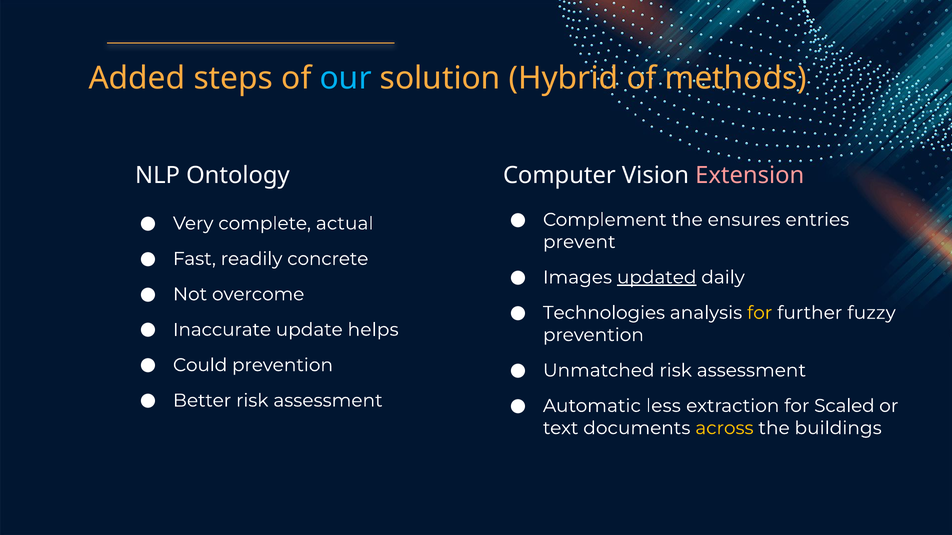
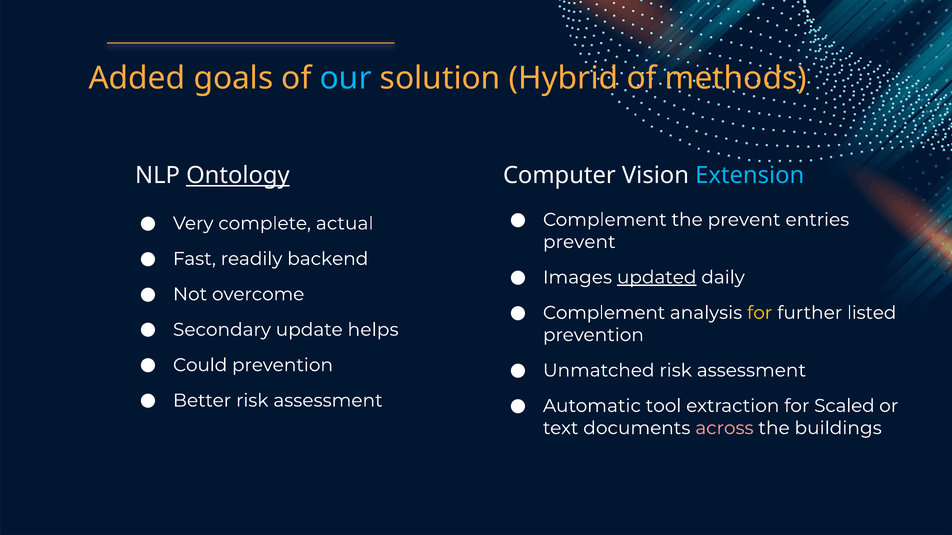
steps: steps -> goals
Ontology underline: none -> present
Extension colour: pink -> light blue
the ensures: ensures -> prevent
concrete: concrete -> backend
Technologies at (604, 313): Technologies -> Complement
fuzzy: fuzzy -> listed
Inaccurate: Inaccurate -> Secondary
less: less -> tool
across colour: yellow -> pink
